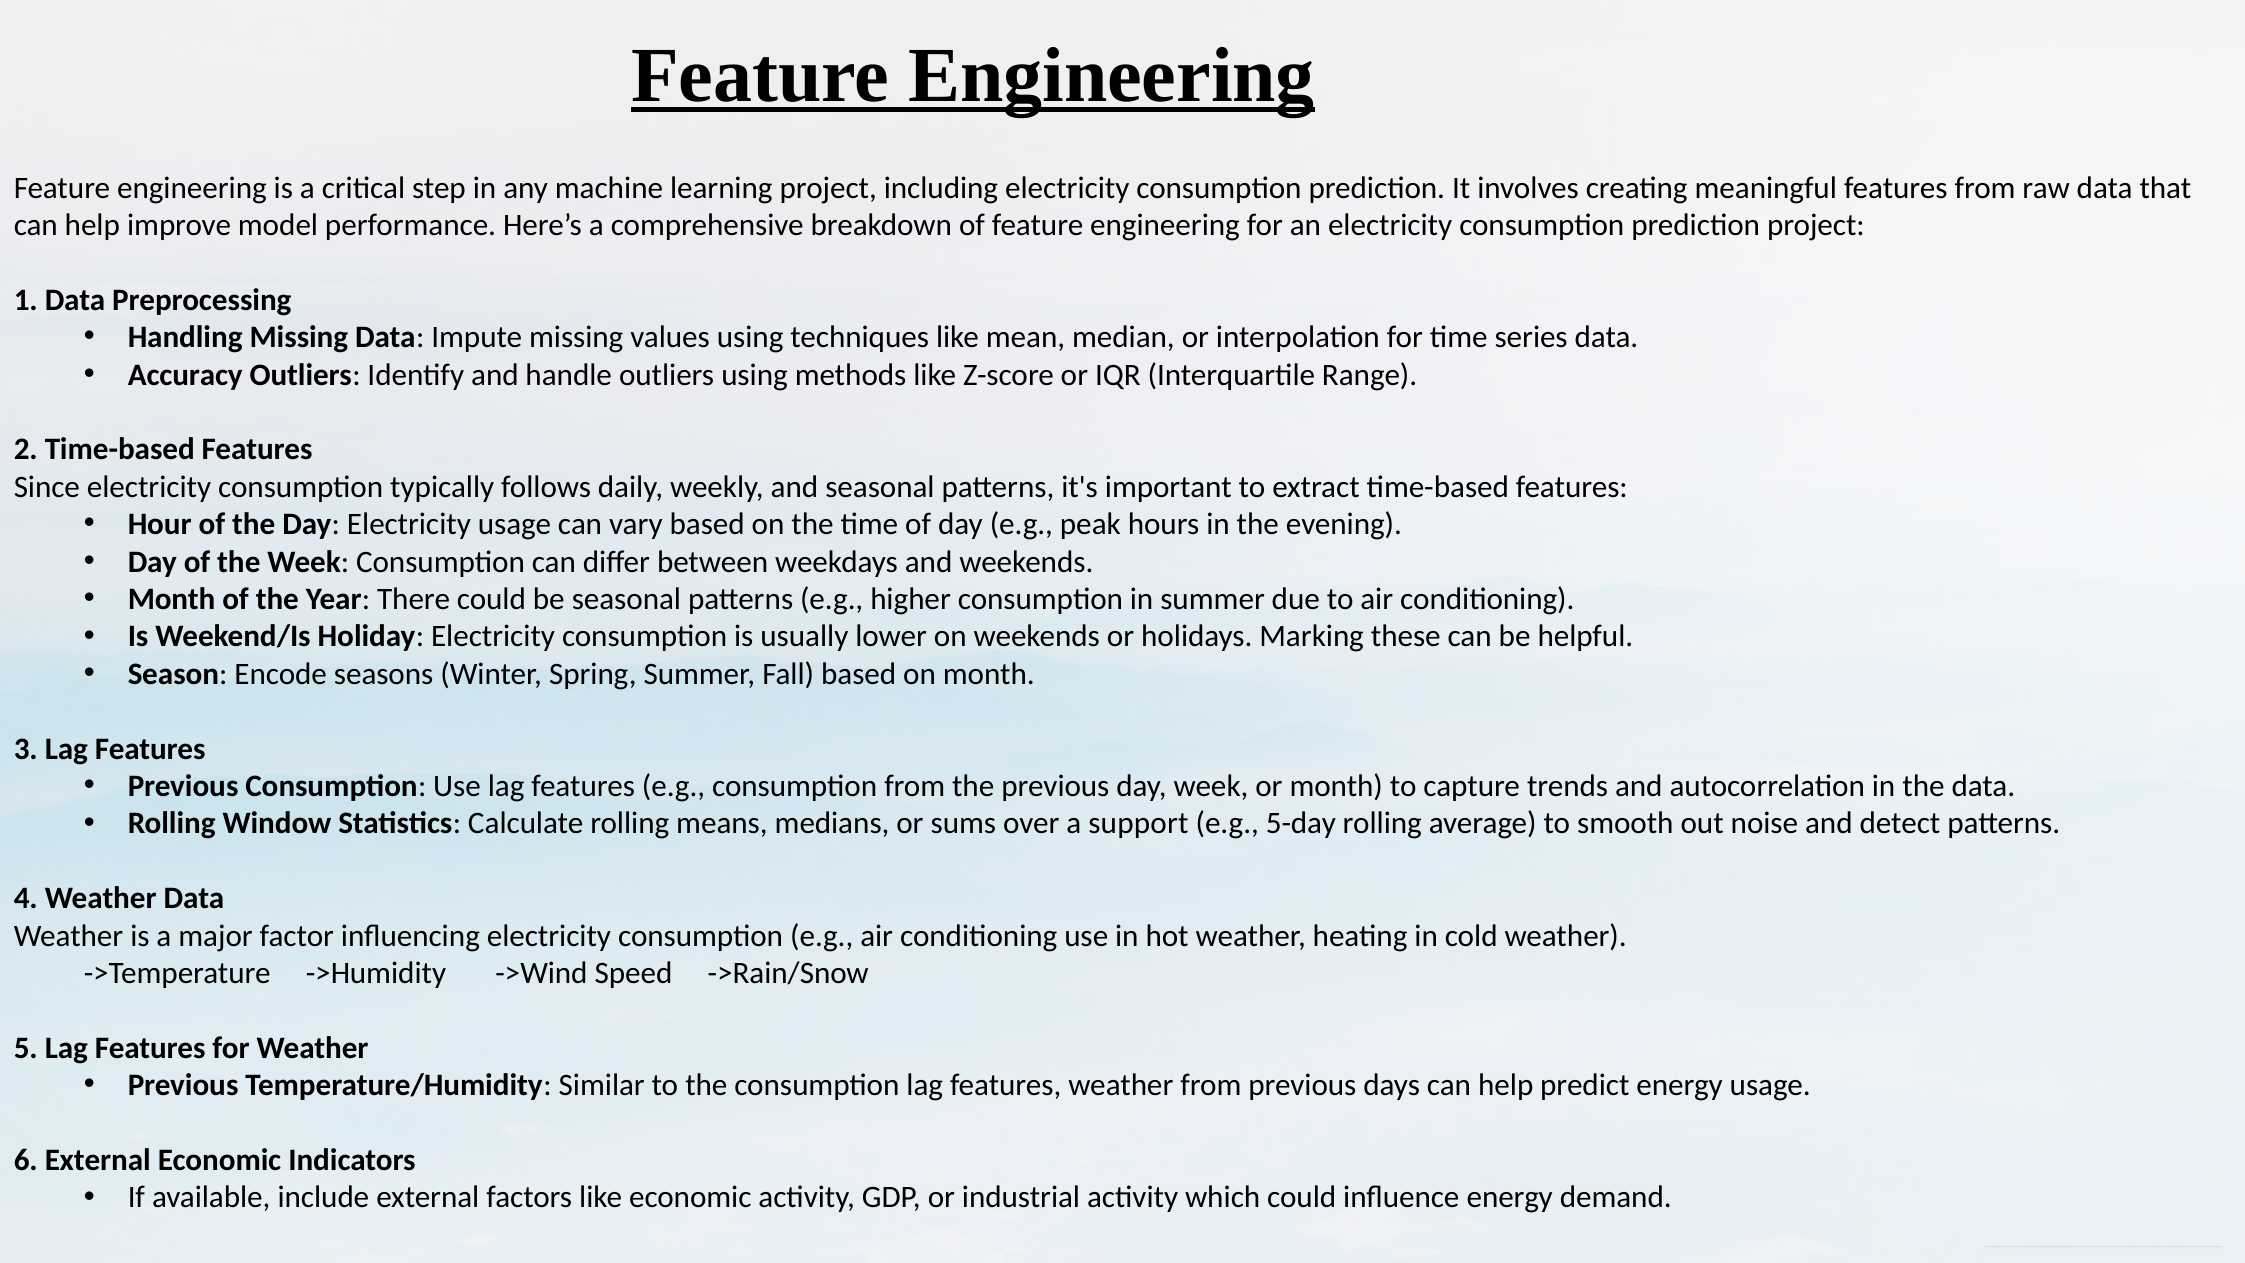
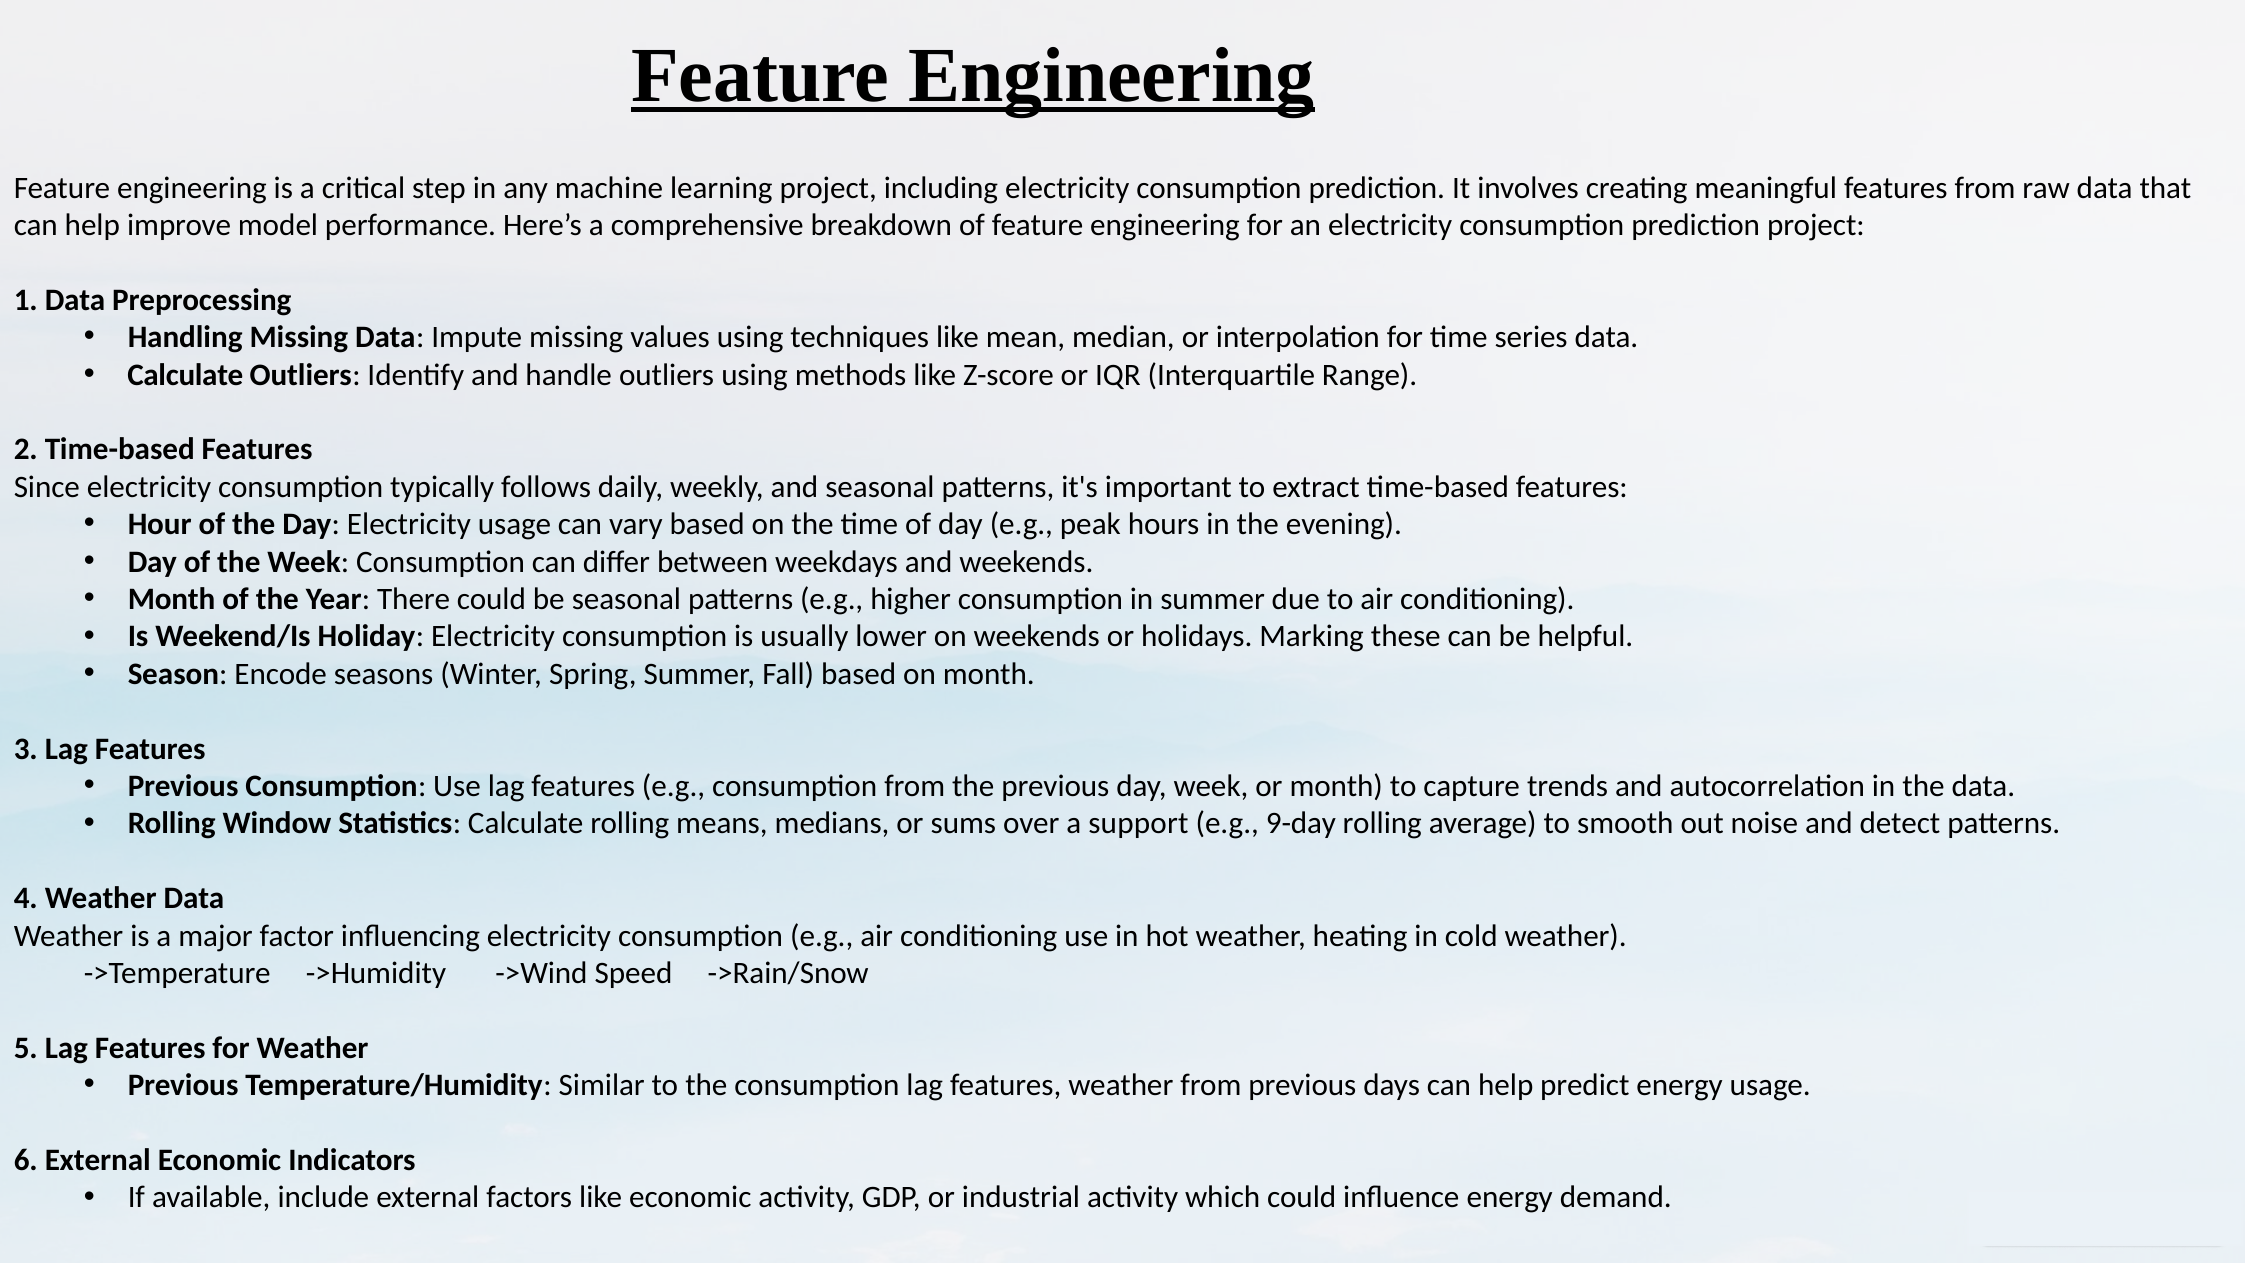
Accuracy at (185, 375): Accuracy -> Calculate
5-day: 5-day -> 9-day
